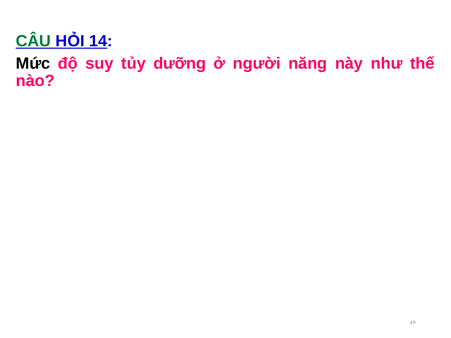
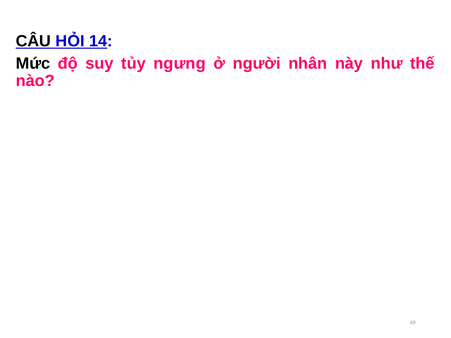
CÂU colour: green -> black
dưỡng: dưỡng -> ngưng
năng: năng -> nhân
